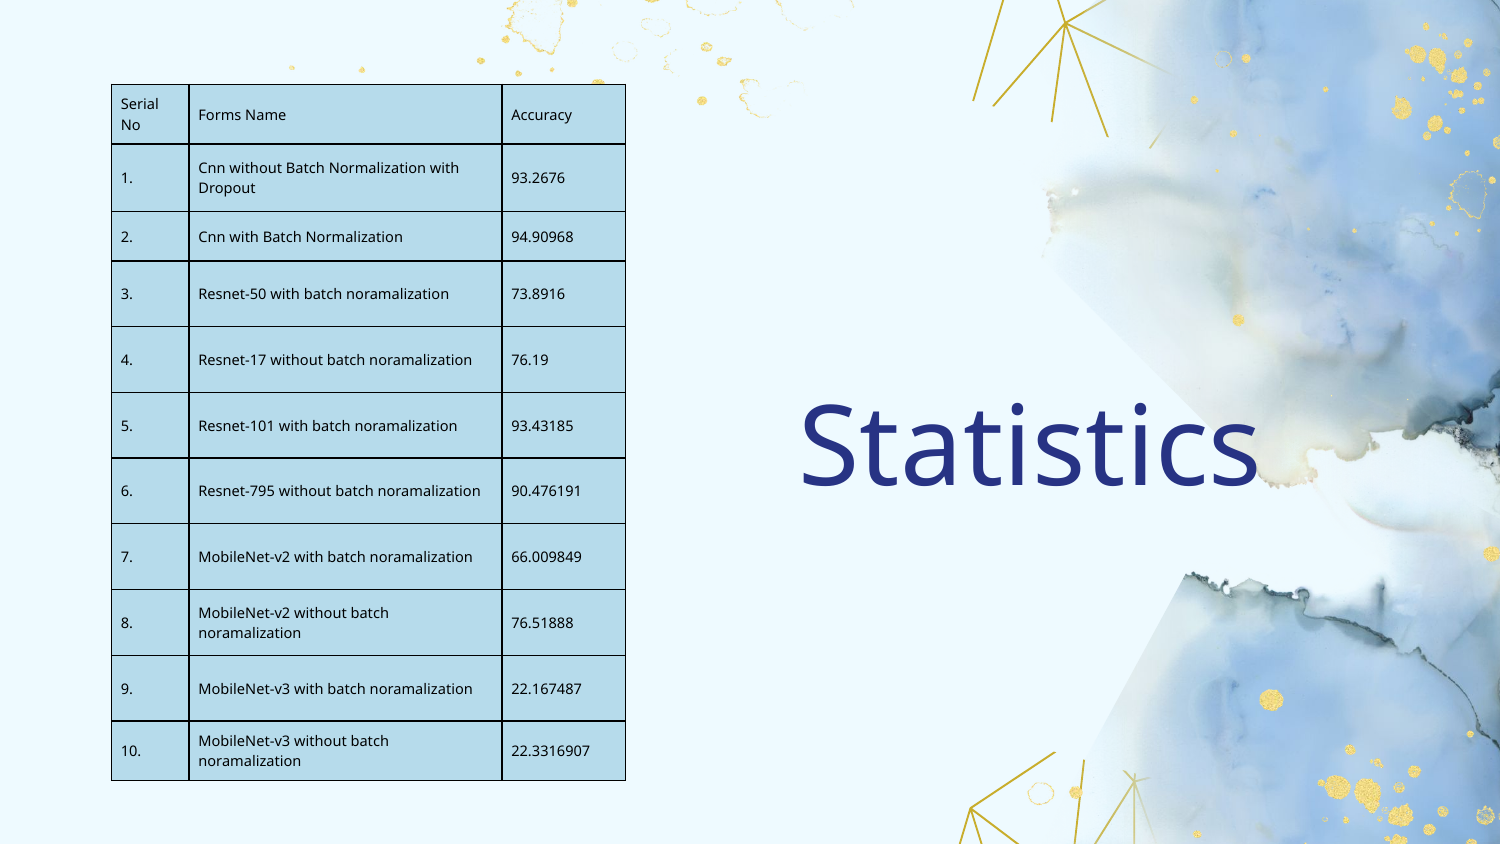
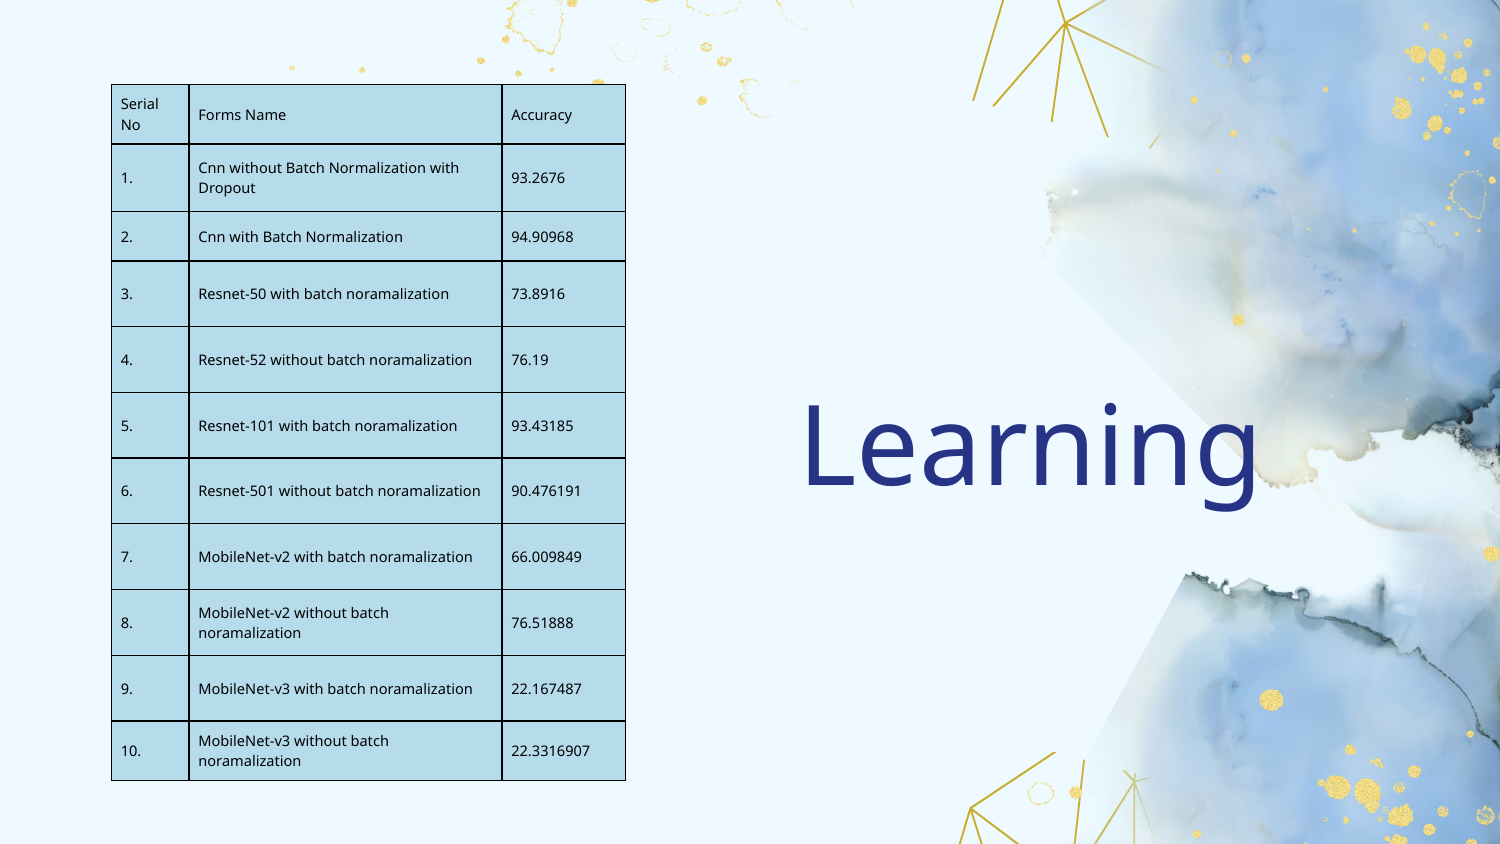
Resnet-17: Resnet-17 -> Resnet-52
Statistics: Statistics -> Learning
Resnet-795: Resnet-795 -> Resnet-501
